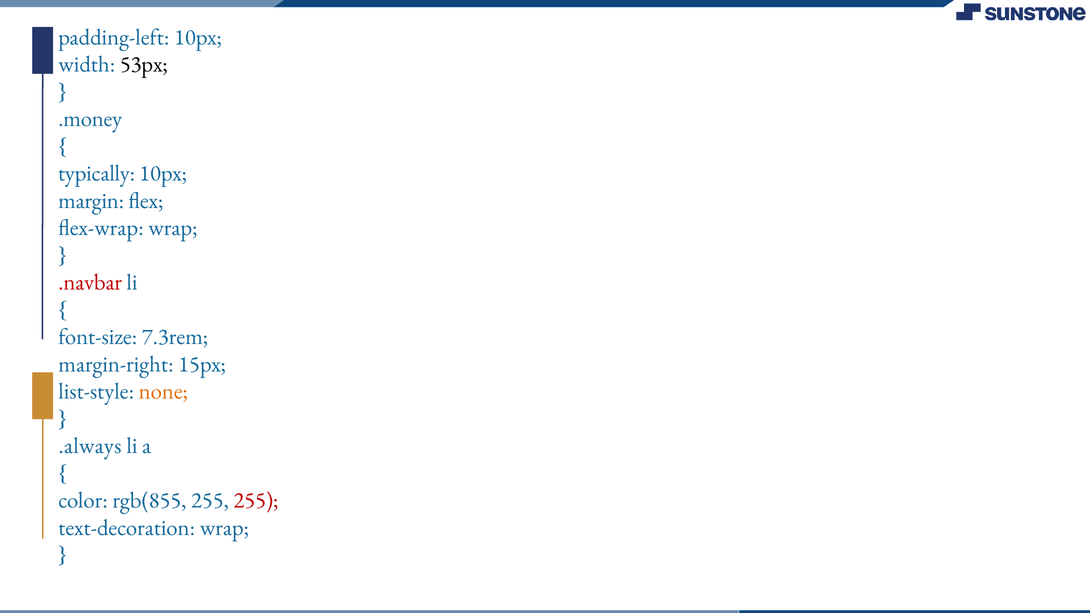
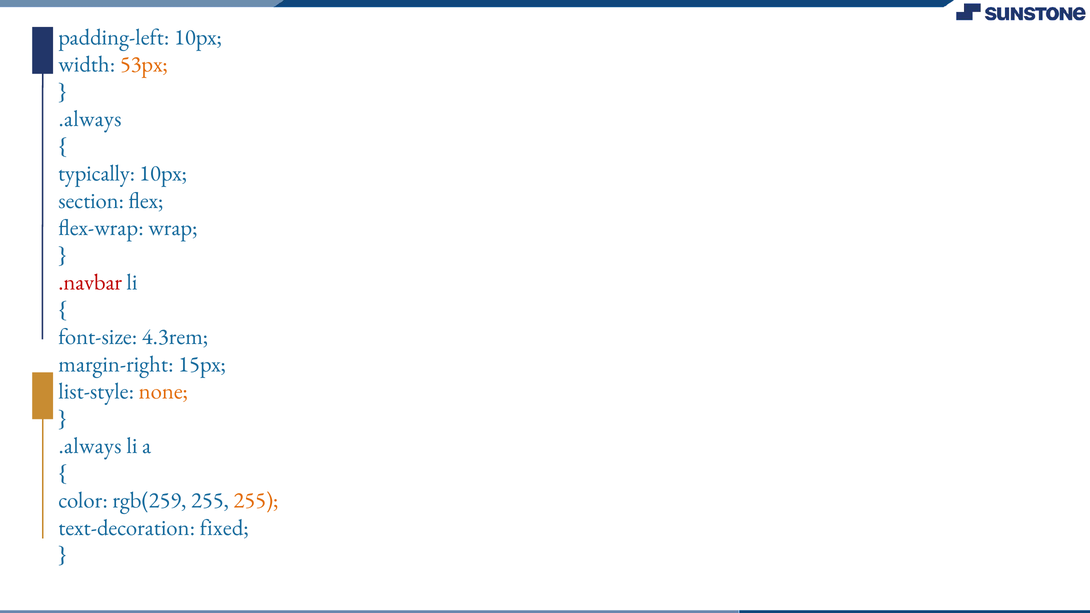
53px colour: black -> orange
.money at (90, 119): .money -> .always
margin: margin -> section
7.3rem: 7.3rem -> 4.3rem
rgb(855: rgb(855 -> rgb(259
255 at (256, 500) colour: red -> orange
text-decoration wrap: wrap -> fixed
